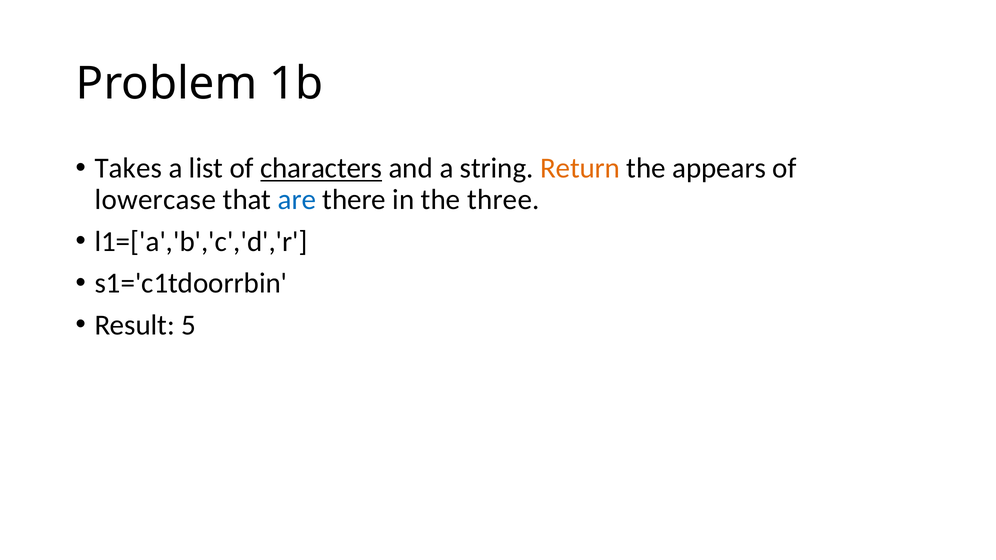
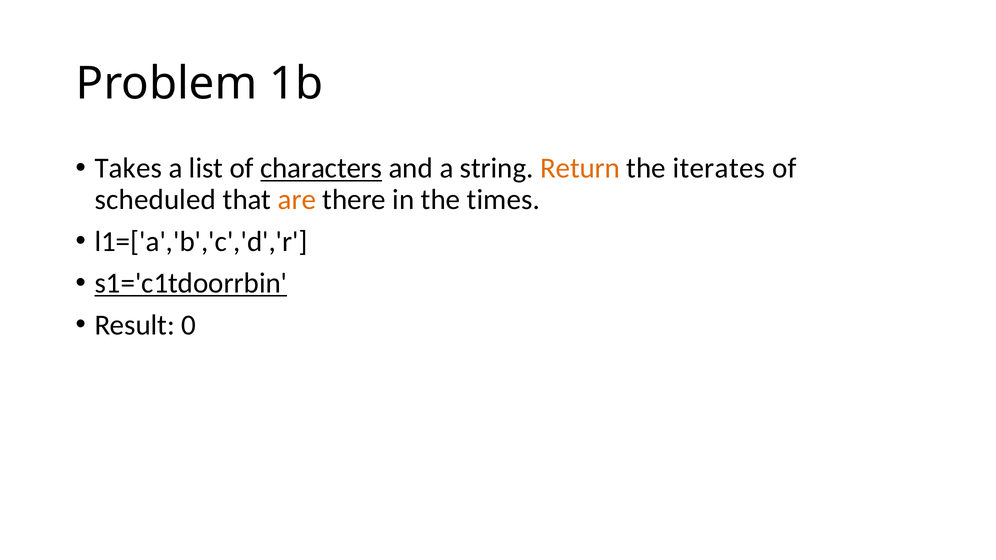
appears: appears -> iterates
lowercase: lowercase -> scheduled
are colour: blue -> orange
three: three -> times
s1='c1tdoorrbin underline: none -> present
5: 5 -> 0
